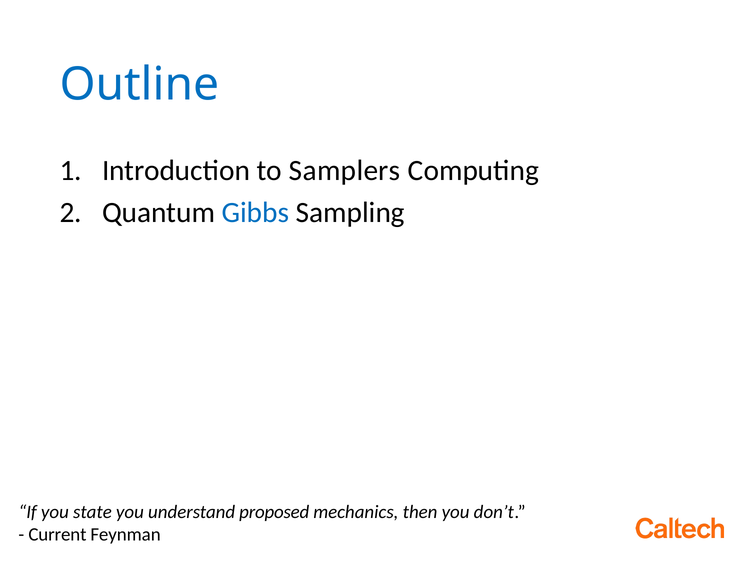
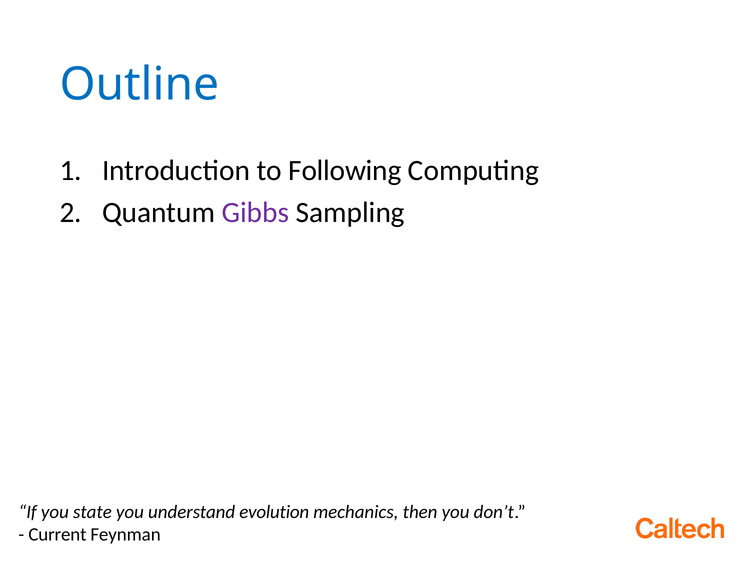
Samplers: Samplers -> Following
Gibbs colour: blue -> purple
proposed: proposed -> evolution
